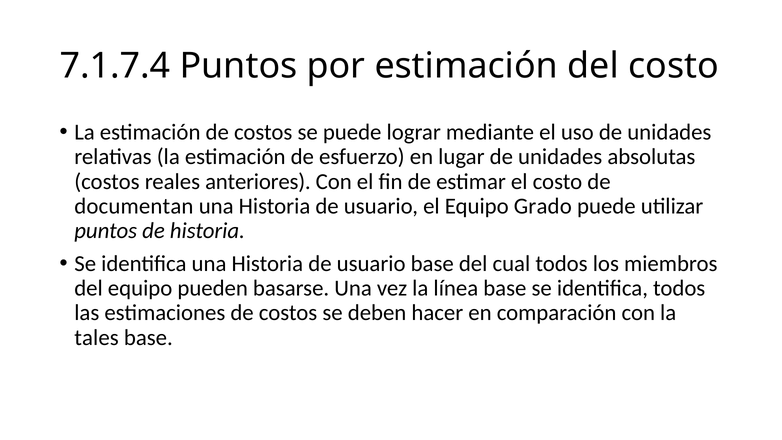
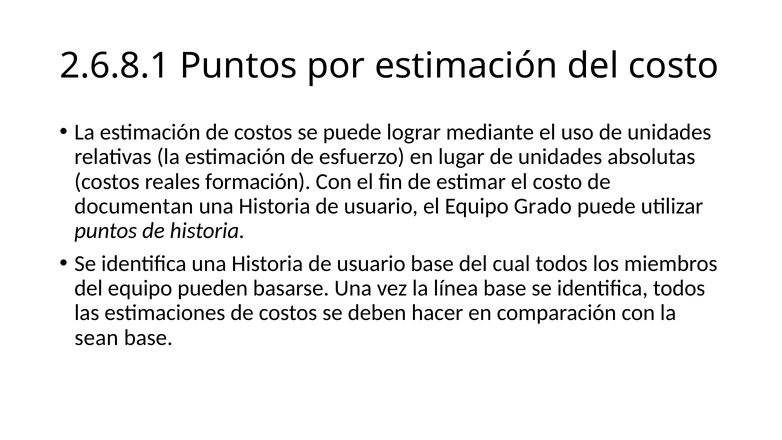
7.1.7.4: 7.1.7.4 -> 2.6.8.1
anteriores: anteriores -> formación
tales: tales -> sean
